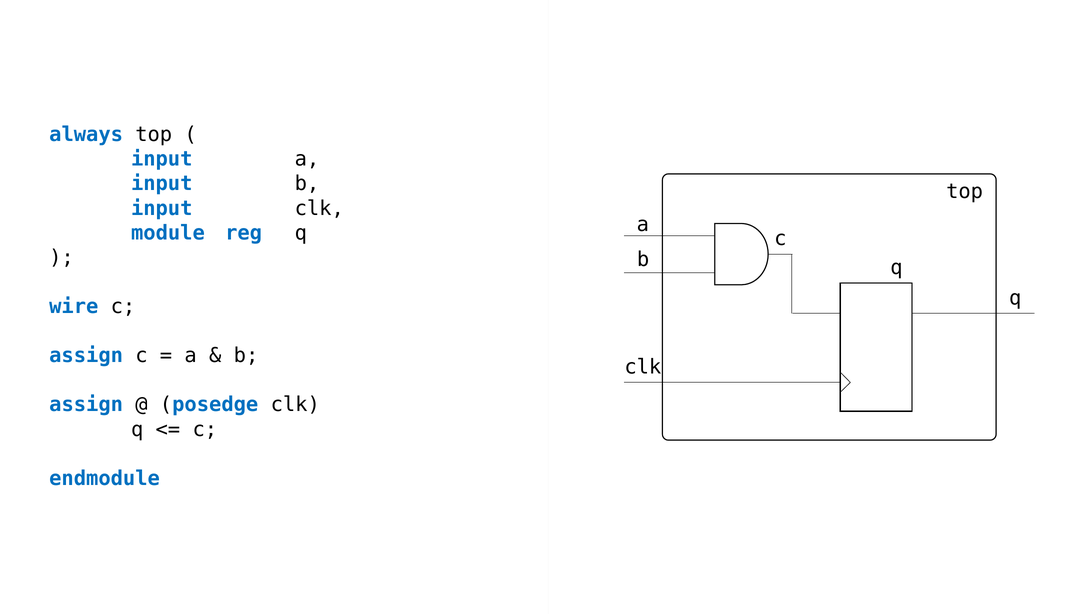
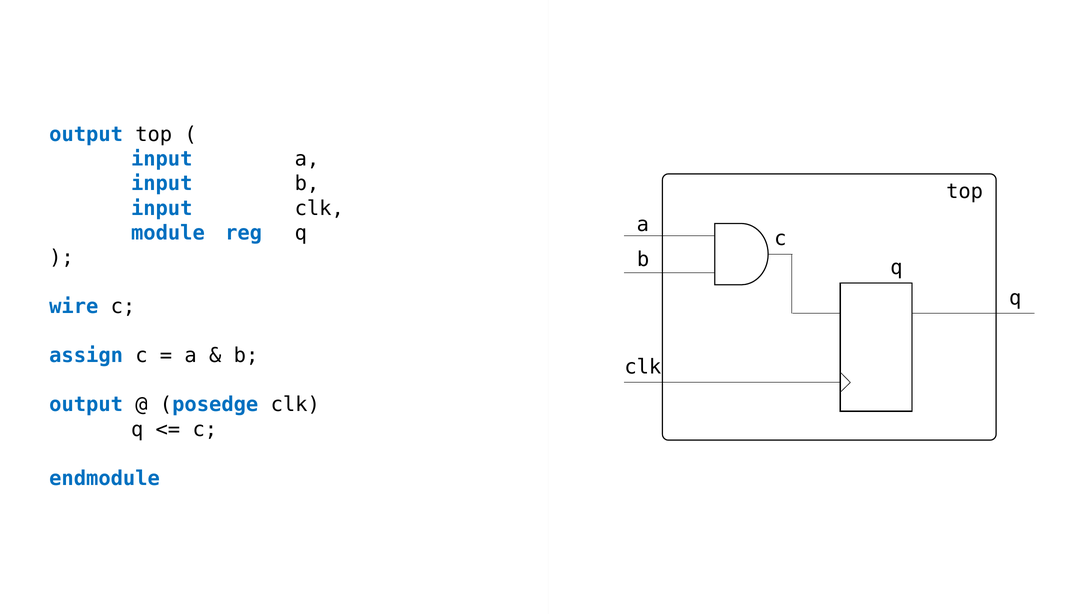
always at (86, 135): always -> output
assign at (86, 405): assign -> output
